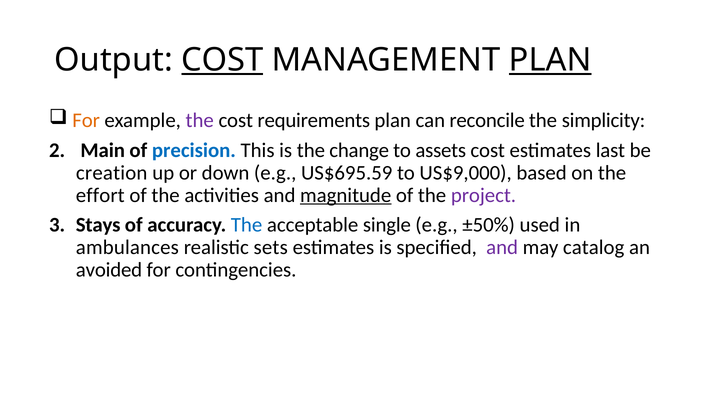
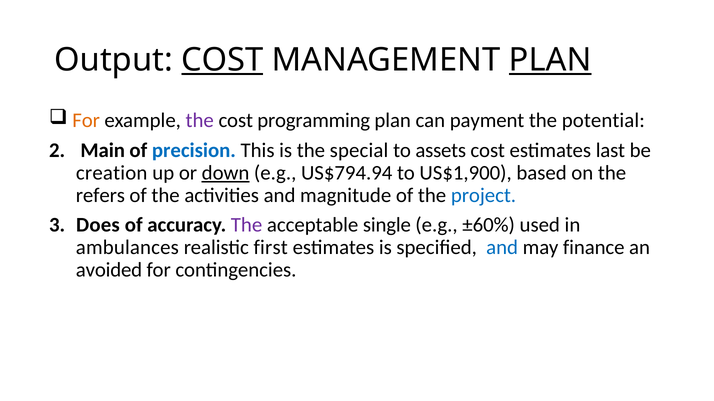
requirements: requirements -> programming
reconcile: reconcile -> payment
simplicity: simplicity -> potential
change: change -> special
down underline: none -> present
US$695.59: US$695.59 -> US$794.94
US$9,000: US$9,000 -> US$1,900
effort: effort -> refers
magnitude underline: present -> none
project colour: purple -> blue
Stays: Stays -> Does
The at (247, 225) colour: blue -> purple
±50%: ±50% -> ±60%
sets: sets -> first
and at (502, 248) colour: purple -> blue
catalog: catalog -> finance
